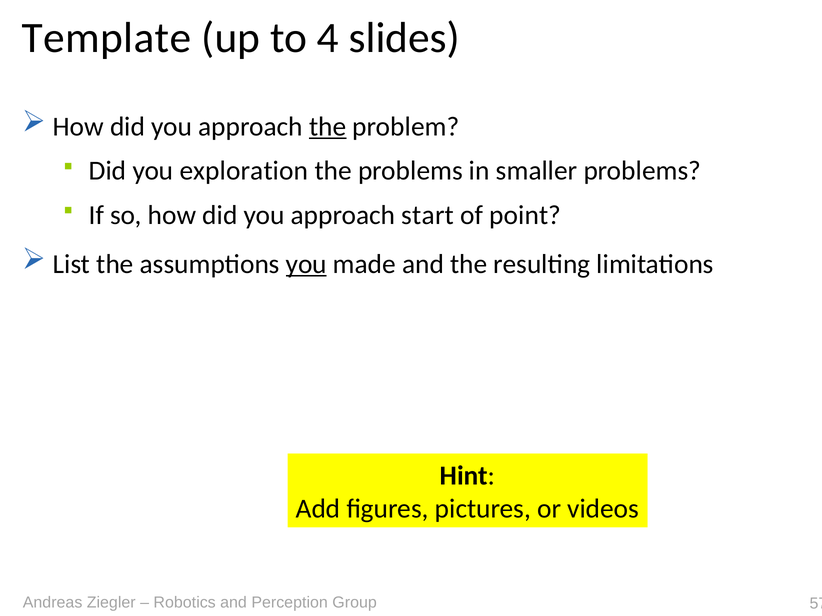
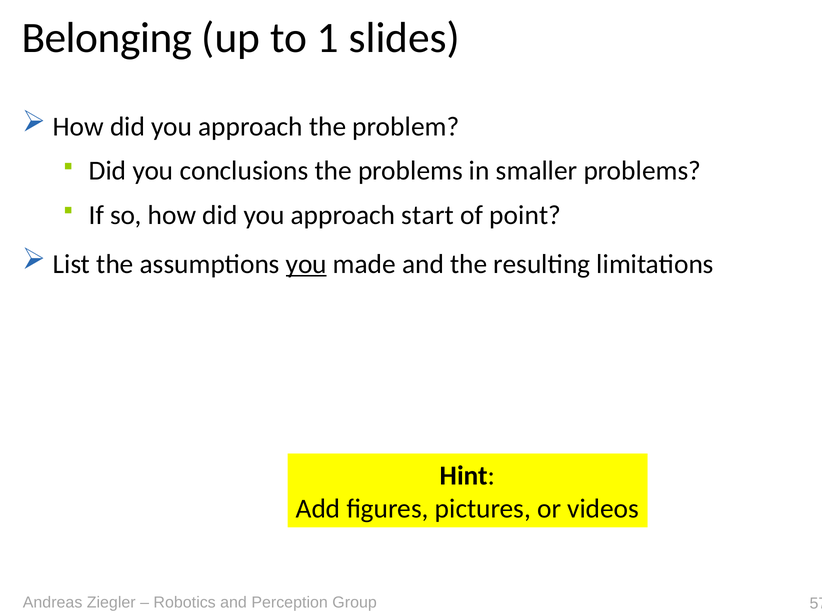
Template: Template -> Belonging
4: 4 -> 1
the at (328, 127) underline: present -> none
exploration: exploration -> conclusions
